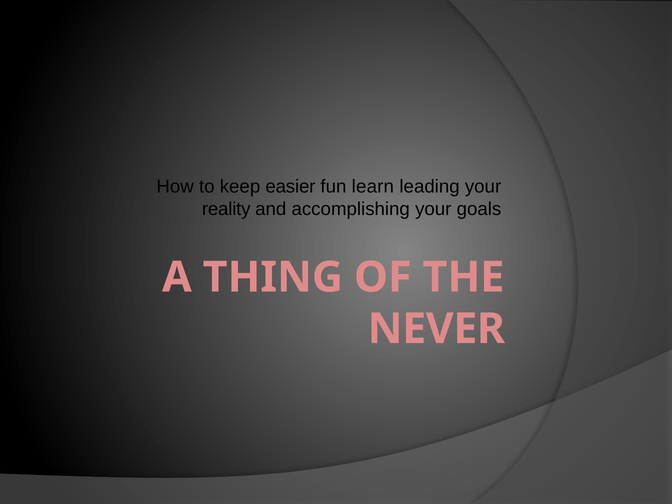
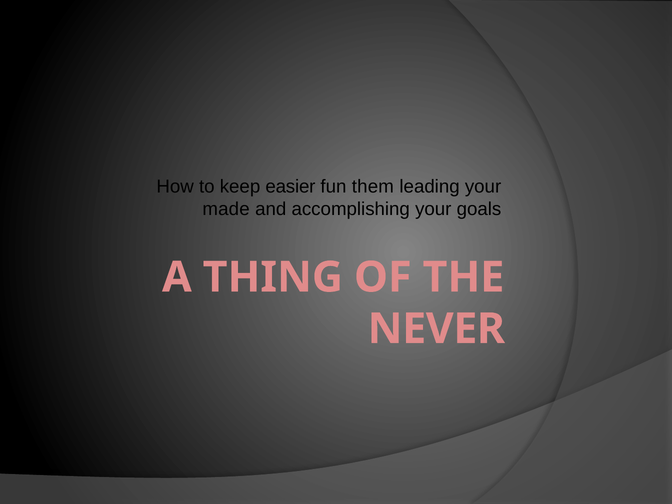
learn: learn -> them
reality: reality -> made
